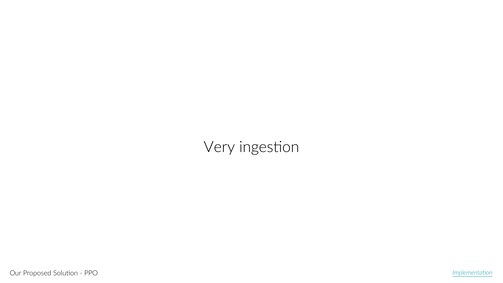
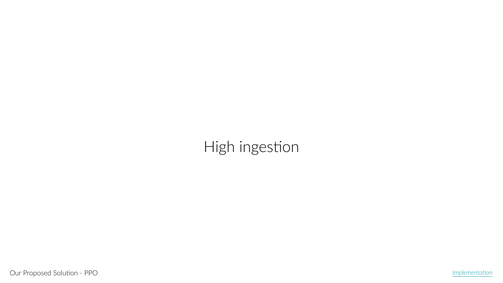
Very: Very -> High
